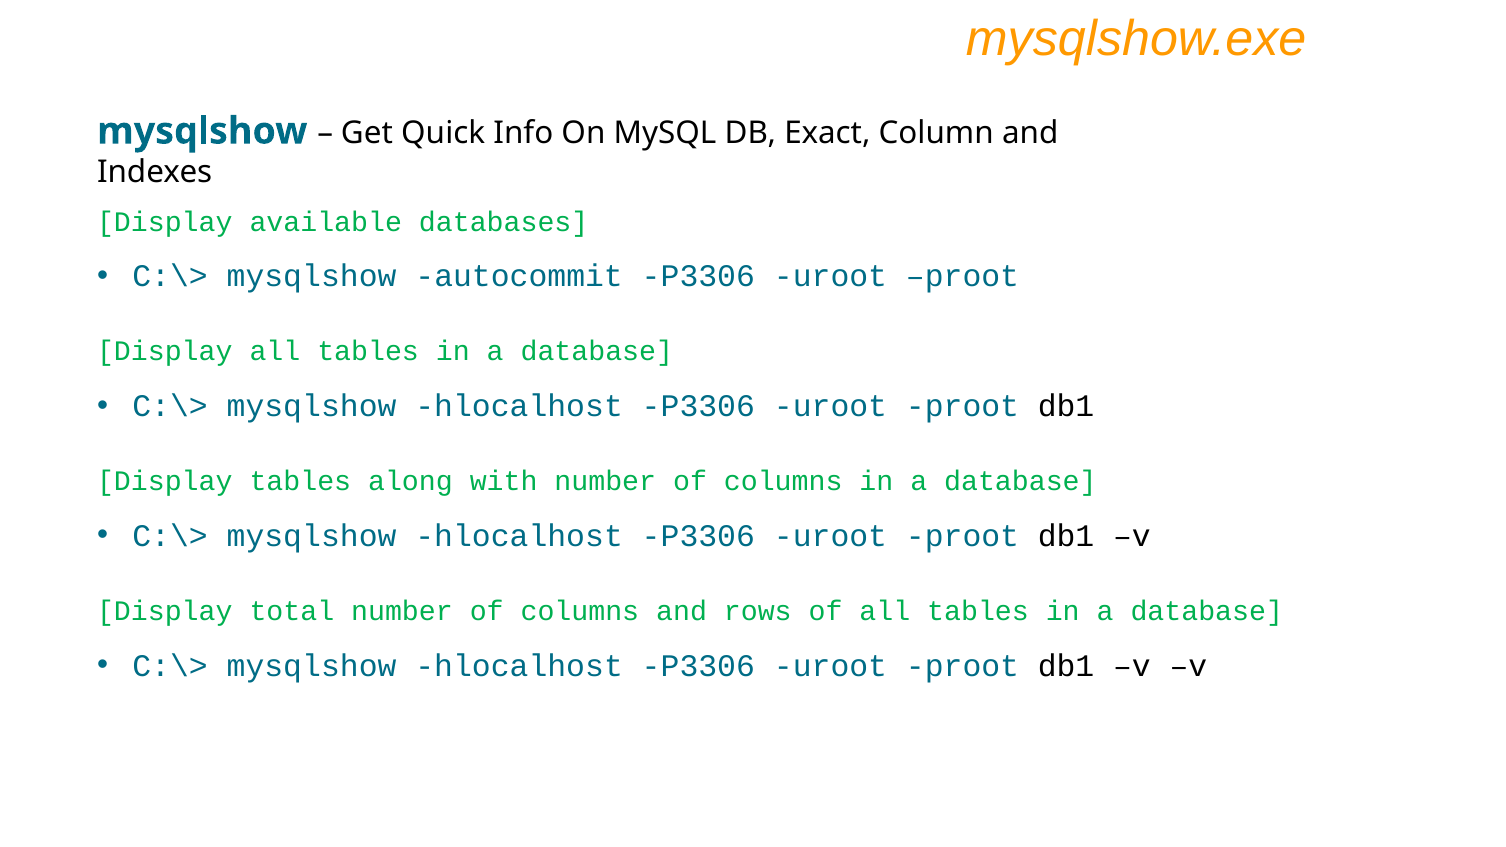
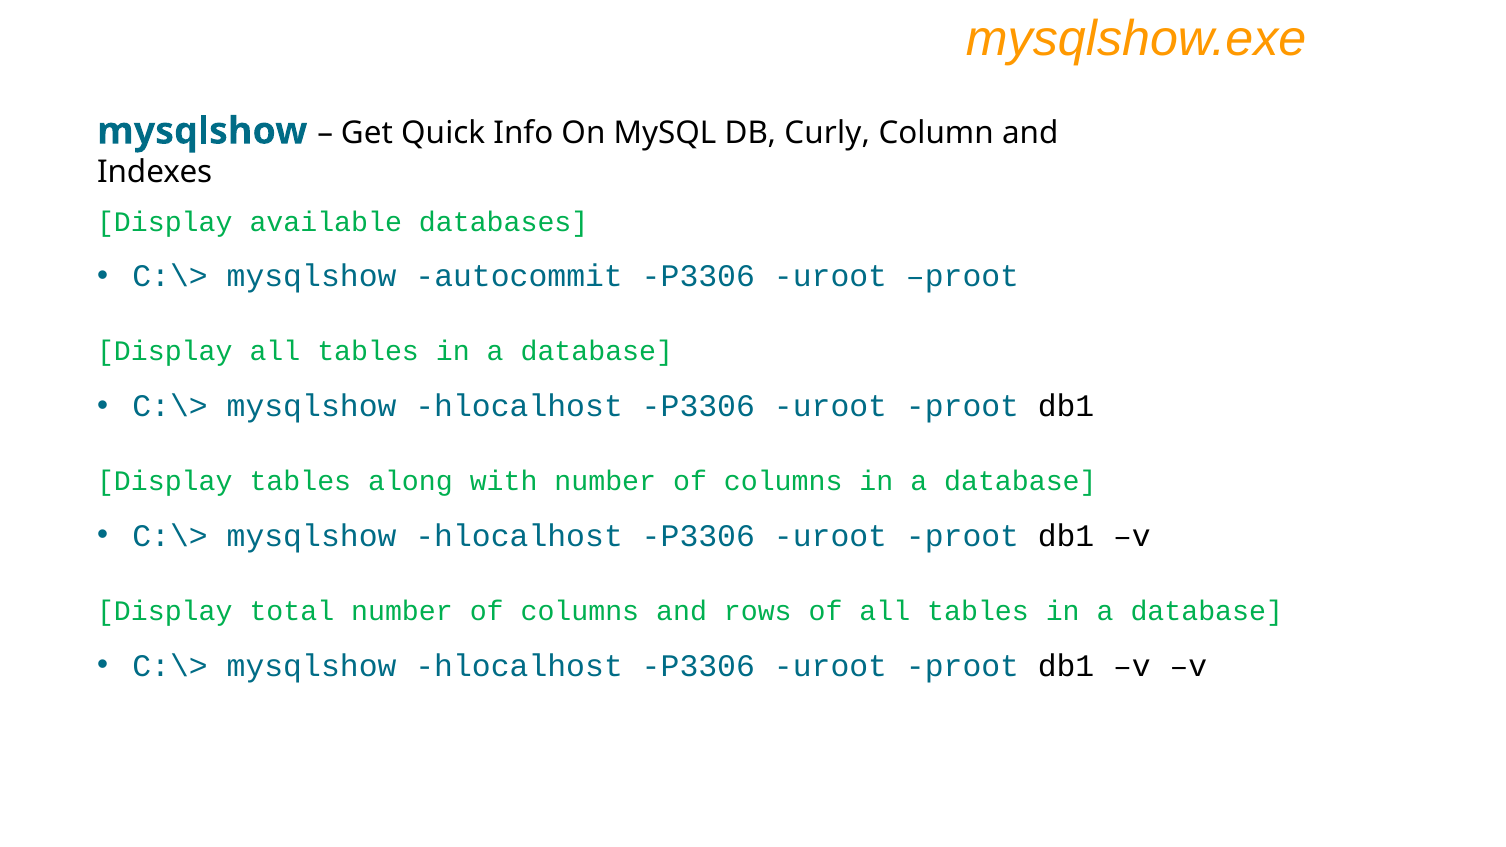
Exact: Exact -> Curly
